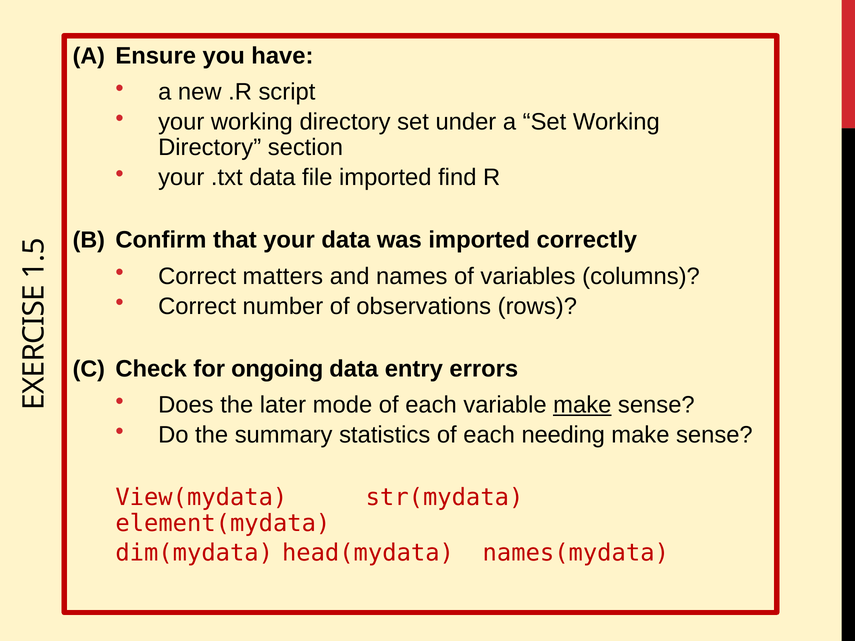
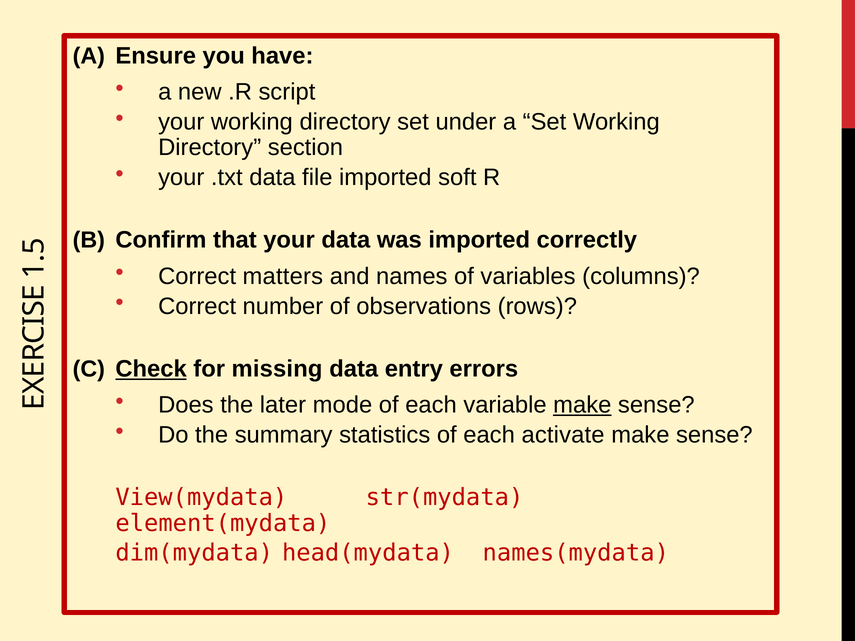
find: find -> soft
Check underline: none -> present
ongoing: ongoing -> missing
needing: needing -> activate
